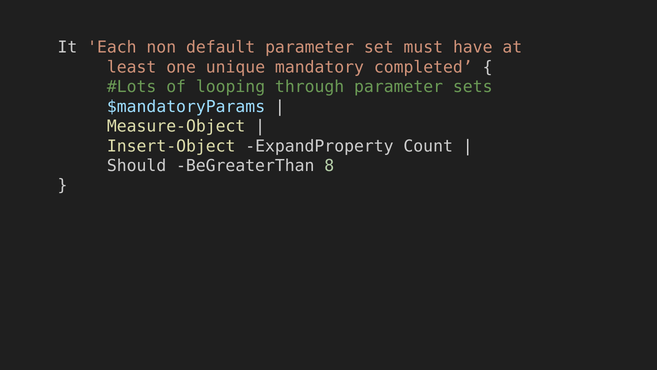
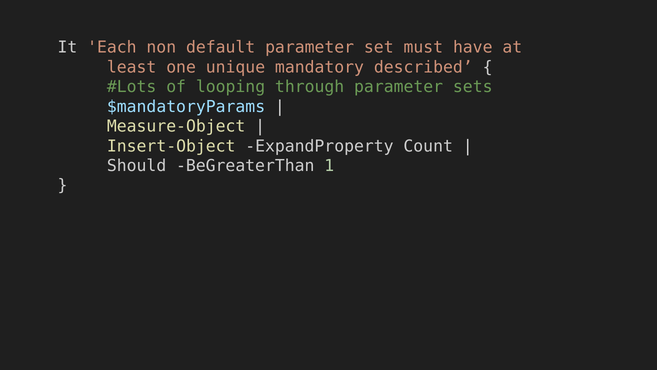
completed: completed -> described
8: 8 -> 1
